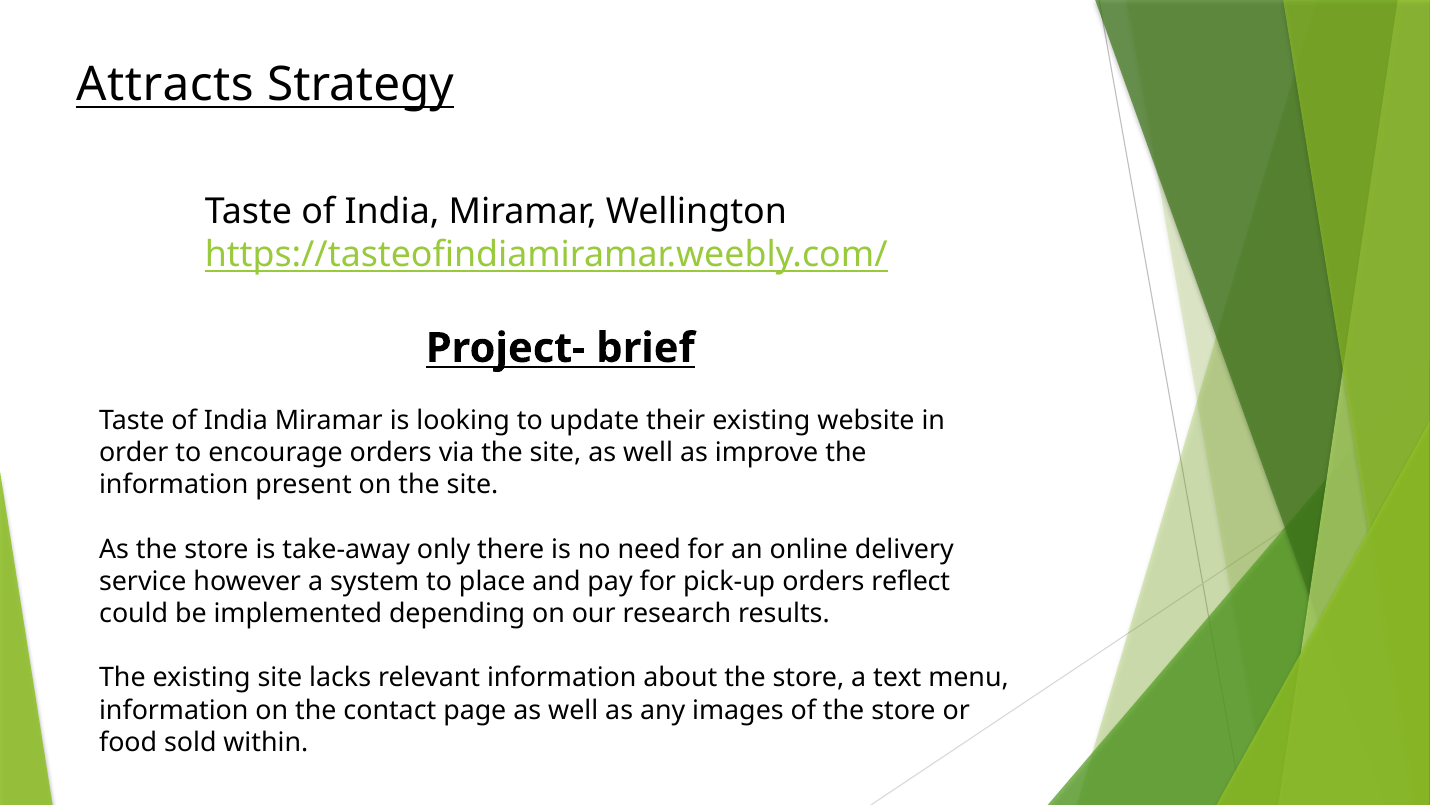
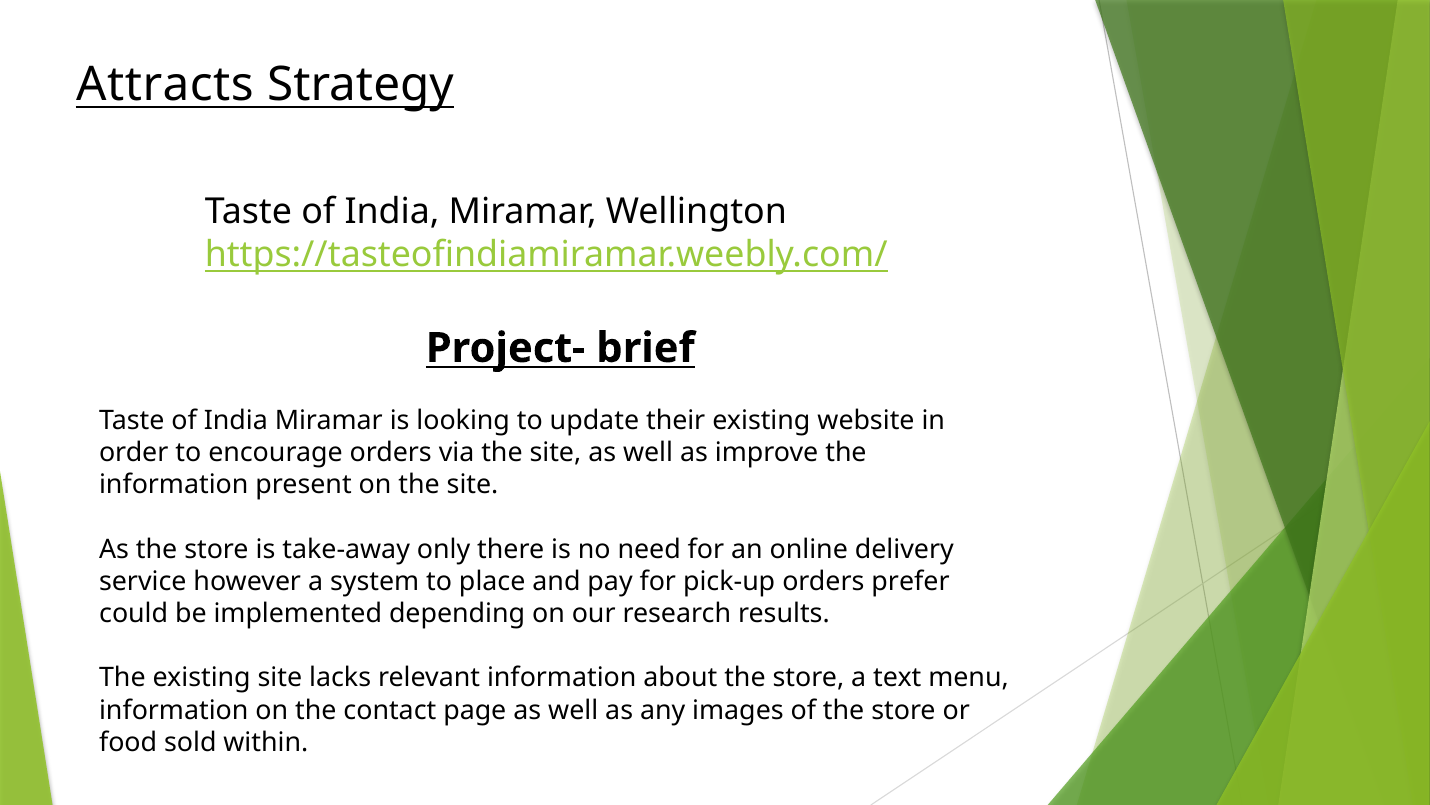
reflect: reflect -> prefer
